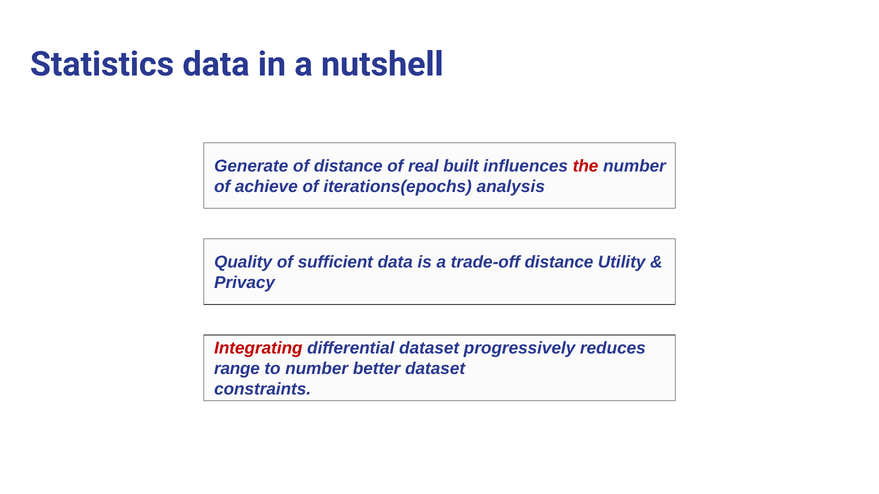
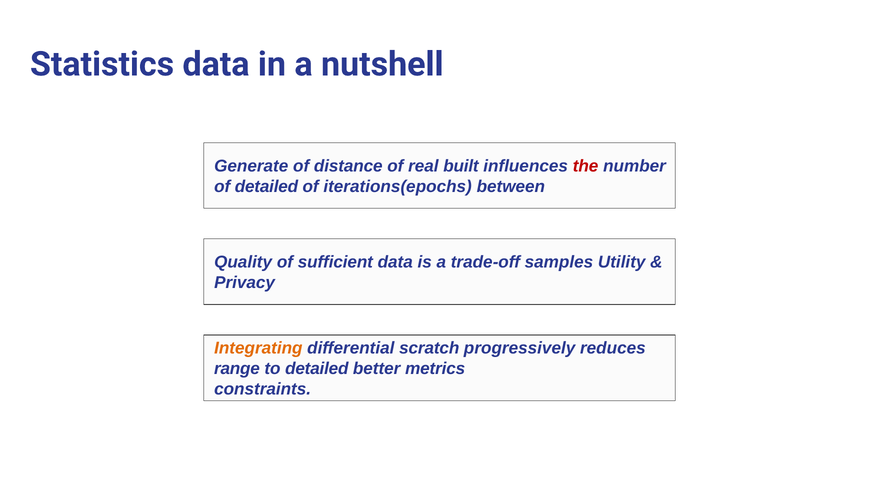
of achieve: achieve -> detailed
analysis: analysis -> between
trade-off distance: distance -> samples
Integrating colour: red -> orange
differential dataset: dataset -> scratch
to number: number -> detailed
better dataset: dataset -> metrics
